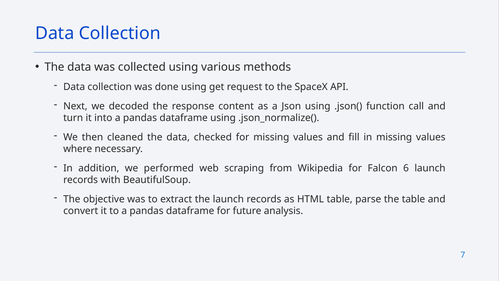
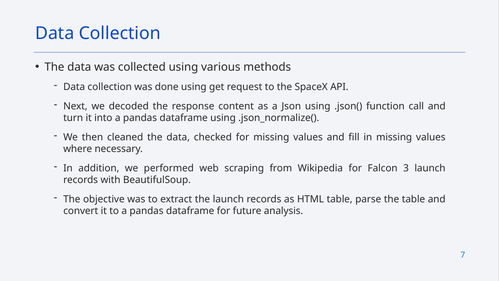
6: 6 -> 3
